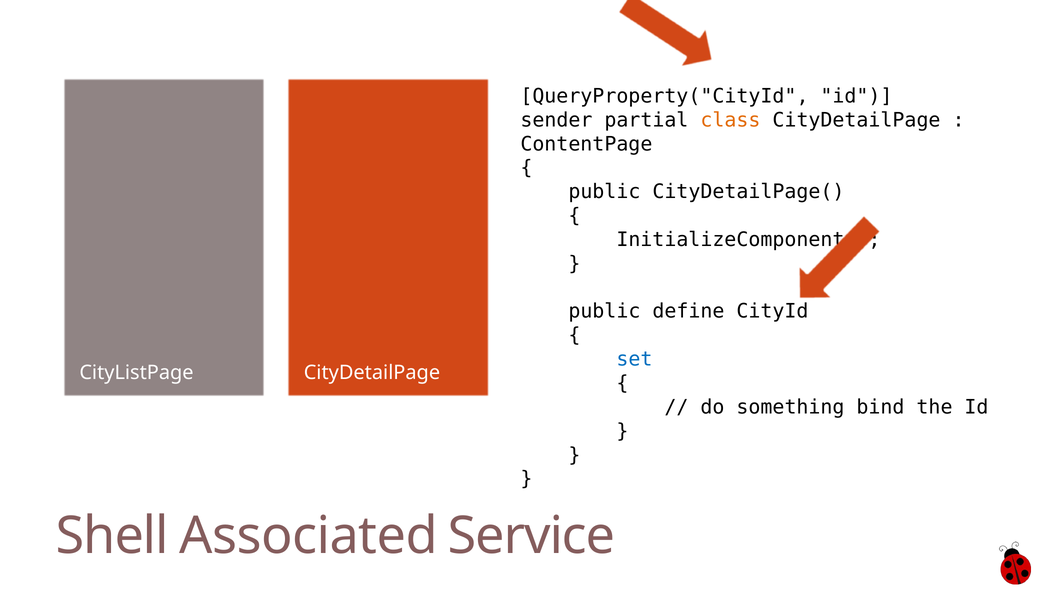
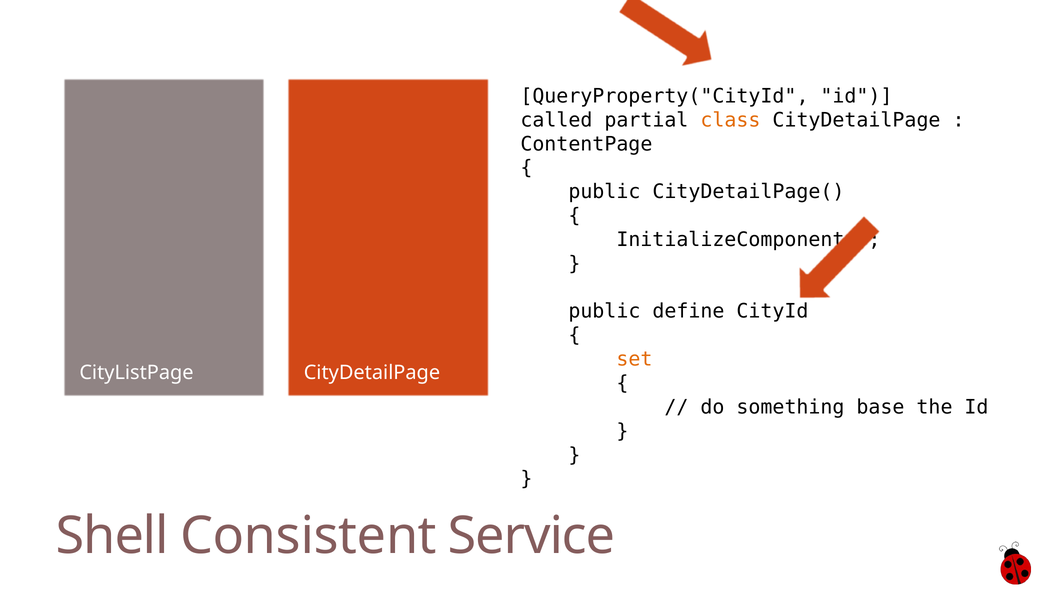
sender: sender -> called
set colour: blue -> orange
bind: bind -> base
Associated: Associated -> Consistent
